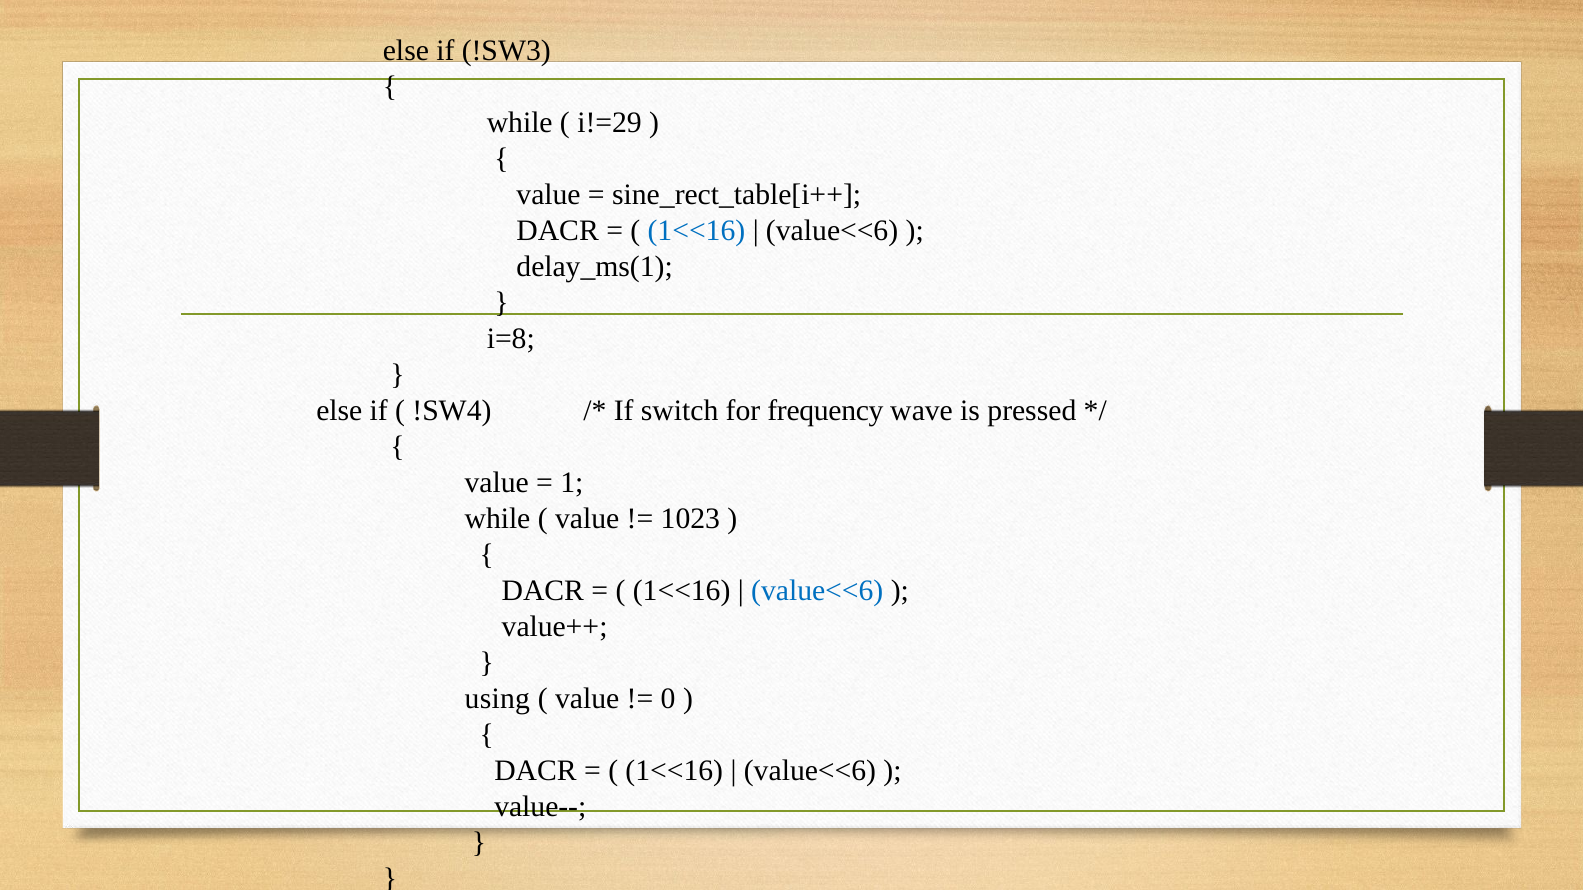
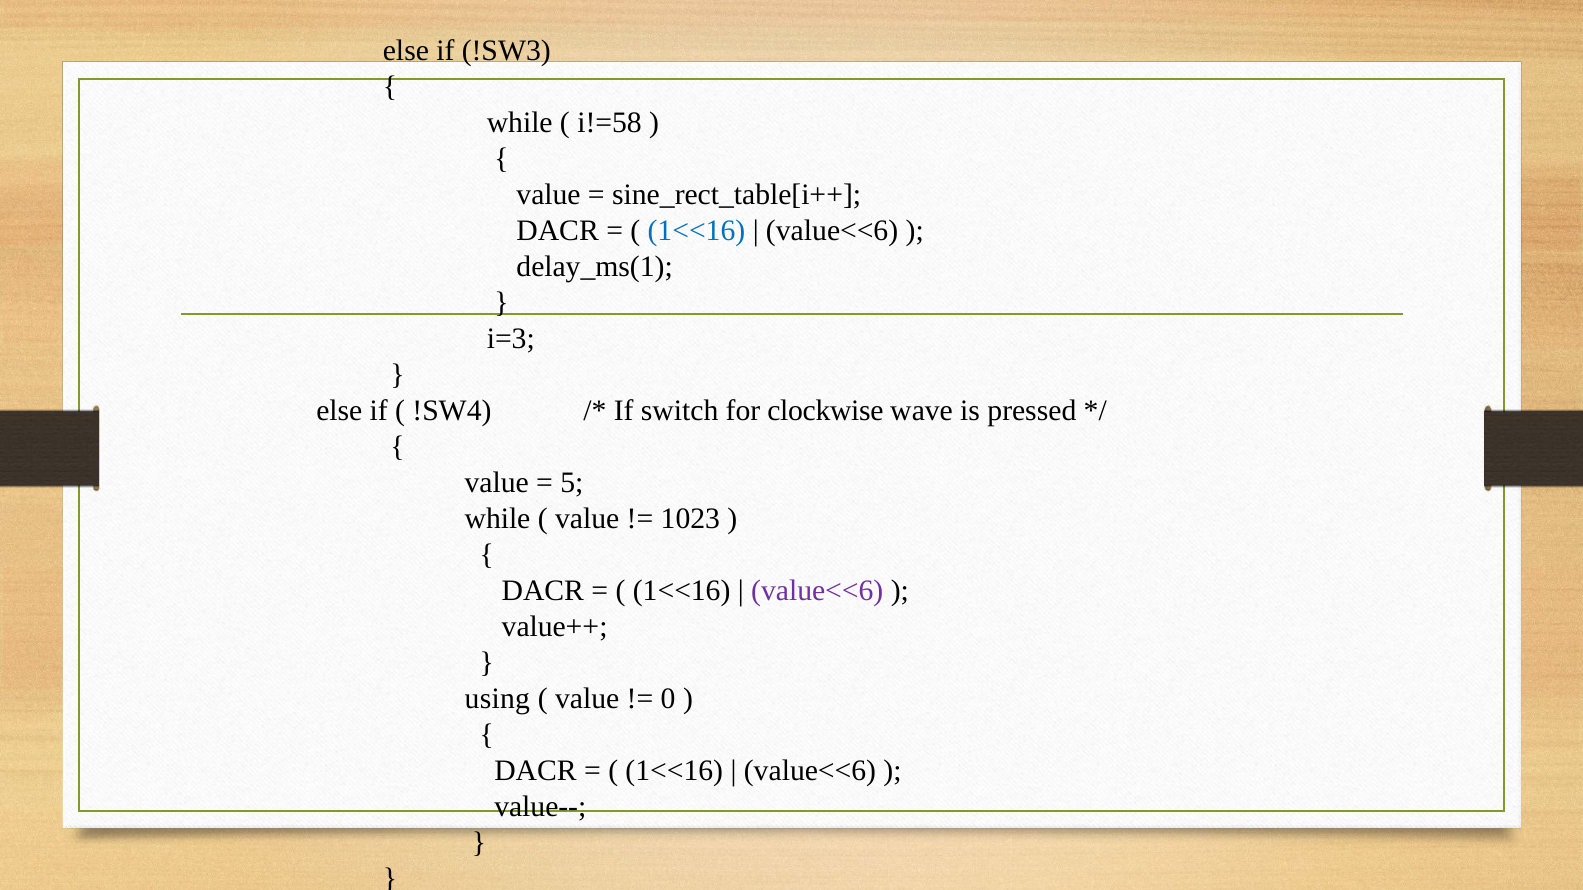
i!=29: i!=29 -> i!=58
i=8: i=8 -> i=3
frequency: frequency -> clockwise
1: 1 -> 5
value<<6 at (817, 591) colour: blue -> purple
